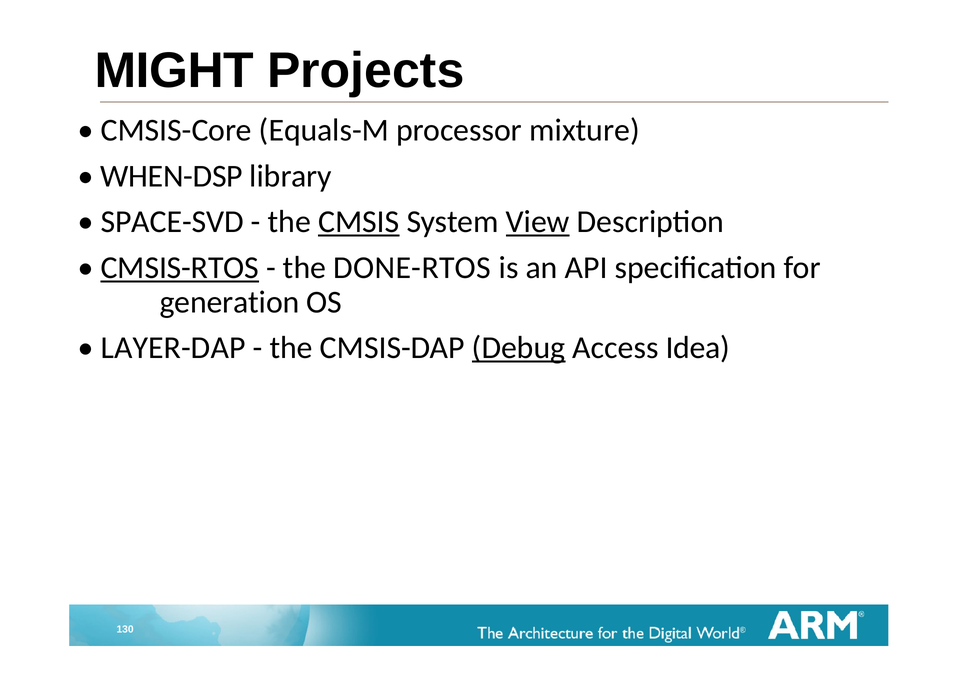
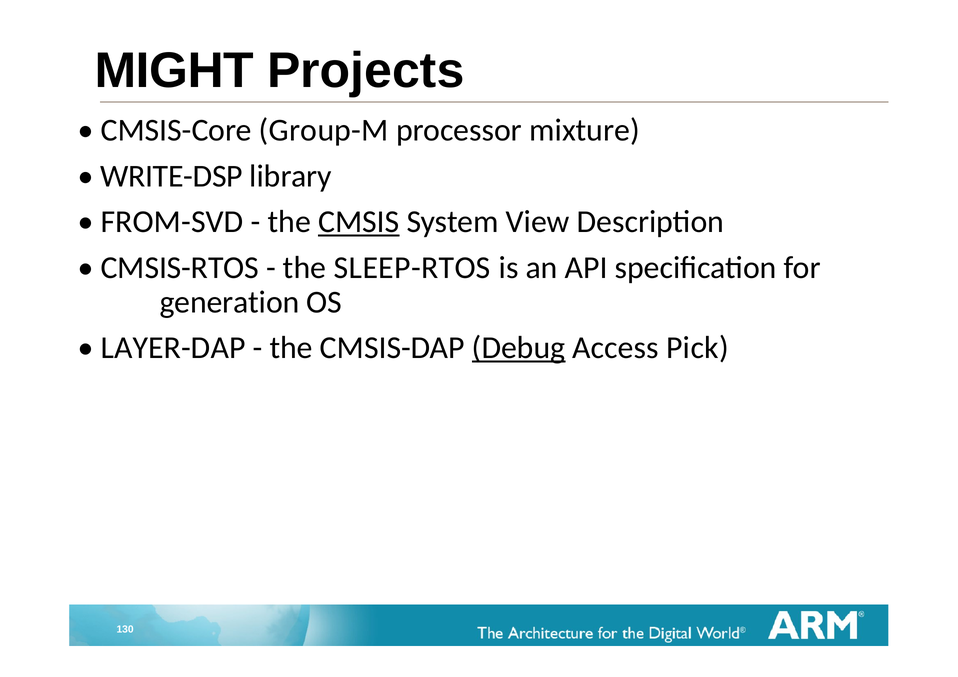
Equals-M: Equals-M -> Group-M
WHEN-DSP: WHEN-DSP -> WRITE-DSP
SPACE-SVD: SPACE-SVD -> FROM-SVD
View underline: present -> none
CMSIS-RTOS underline: present -> none
DONE-RTOS: DONE-RTOS -> SLEEP-RTOS
Idea: Idea -> Pick
